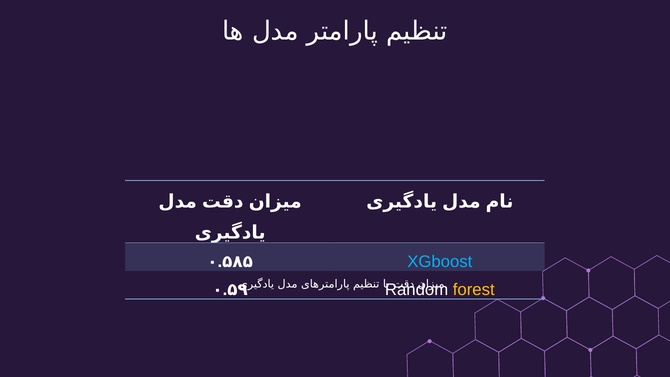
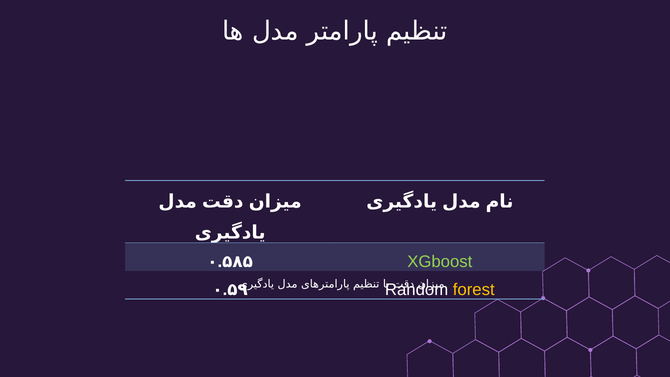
XGboost colour: light blue -> light green
